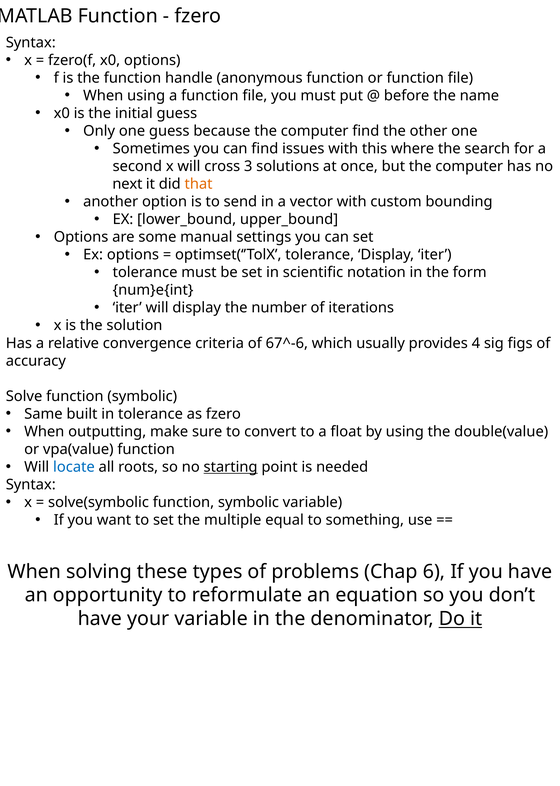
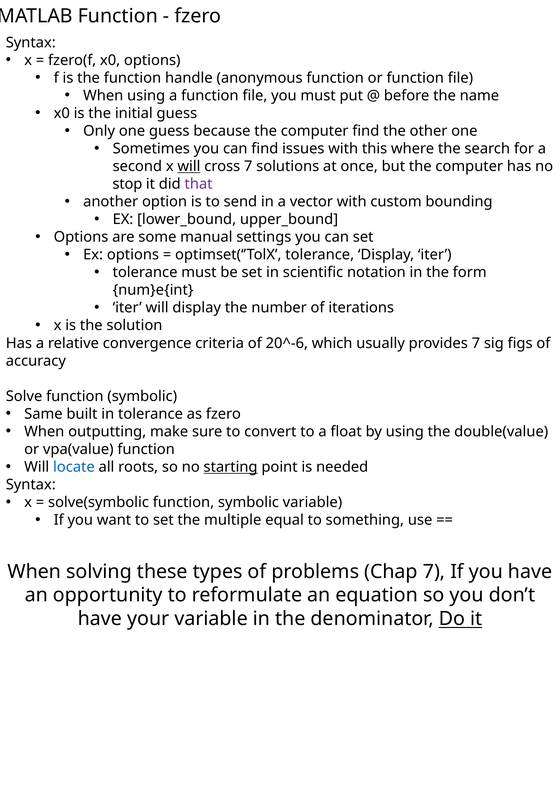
will at (189, 166) underline: none -> present
cross 3: 3 -> 7
next: next -> stop
that colour: orange -> purple
67^-6: 67^-6 -> 20^-6
provides 4: 4 -> 7
Chap 6: 6 -> 7
